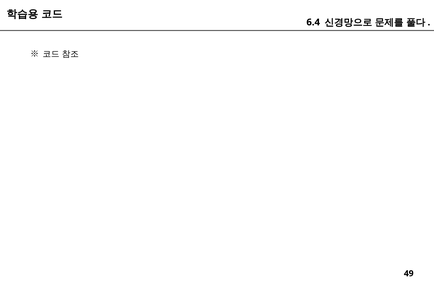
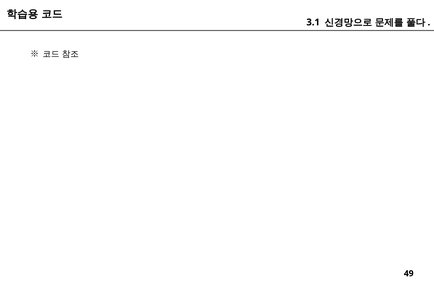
6.4: 6.4 -> 3.1
